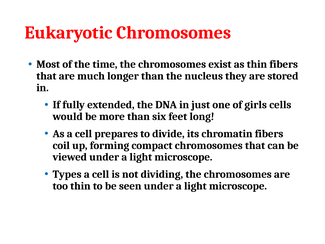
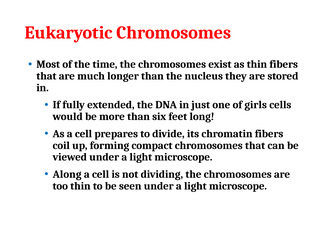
Types: Types -> Along
